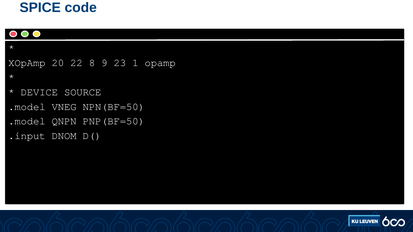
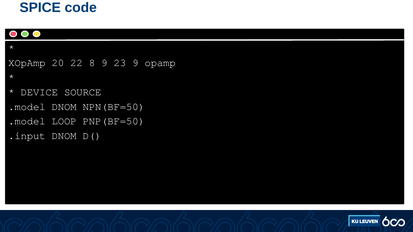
23 1: 1 -> 9
.model VNEG: VNEG -> DNOM
QNPN: QNPN -> LOOP
